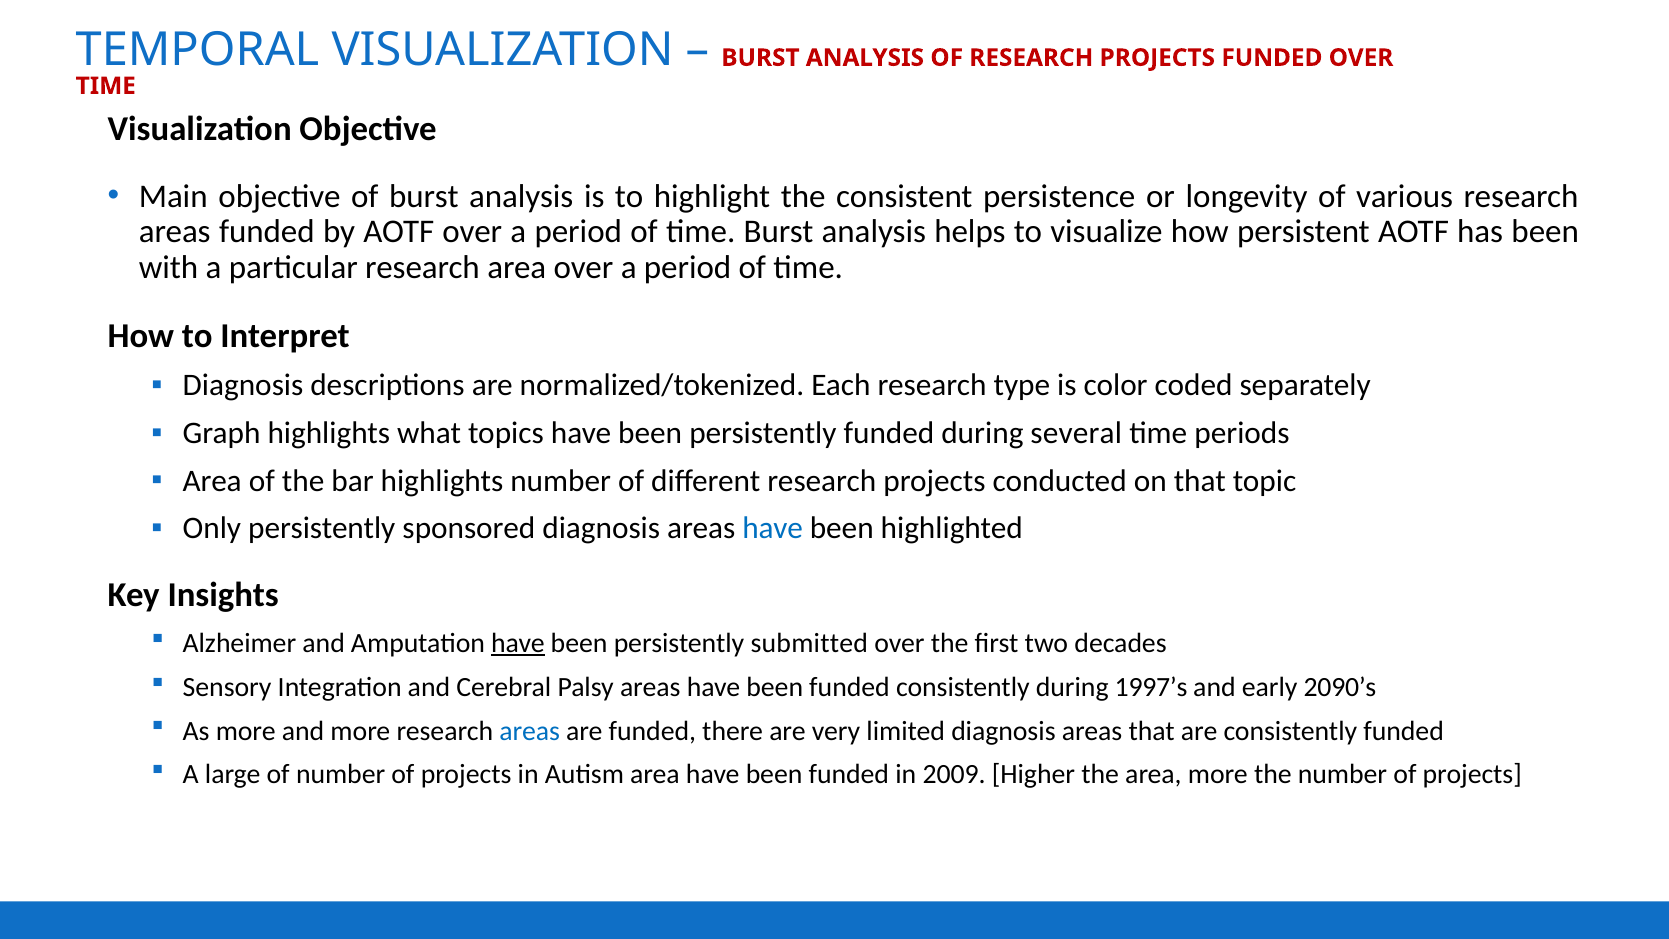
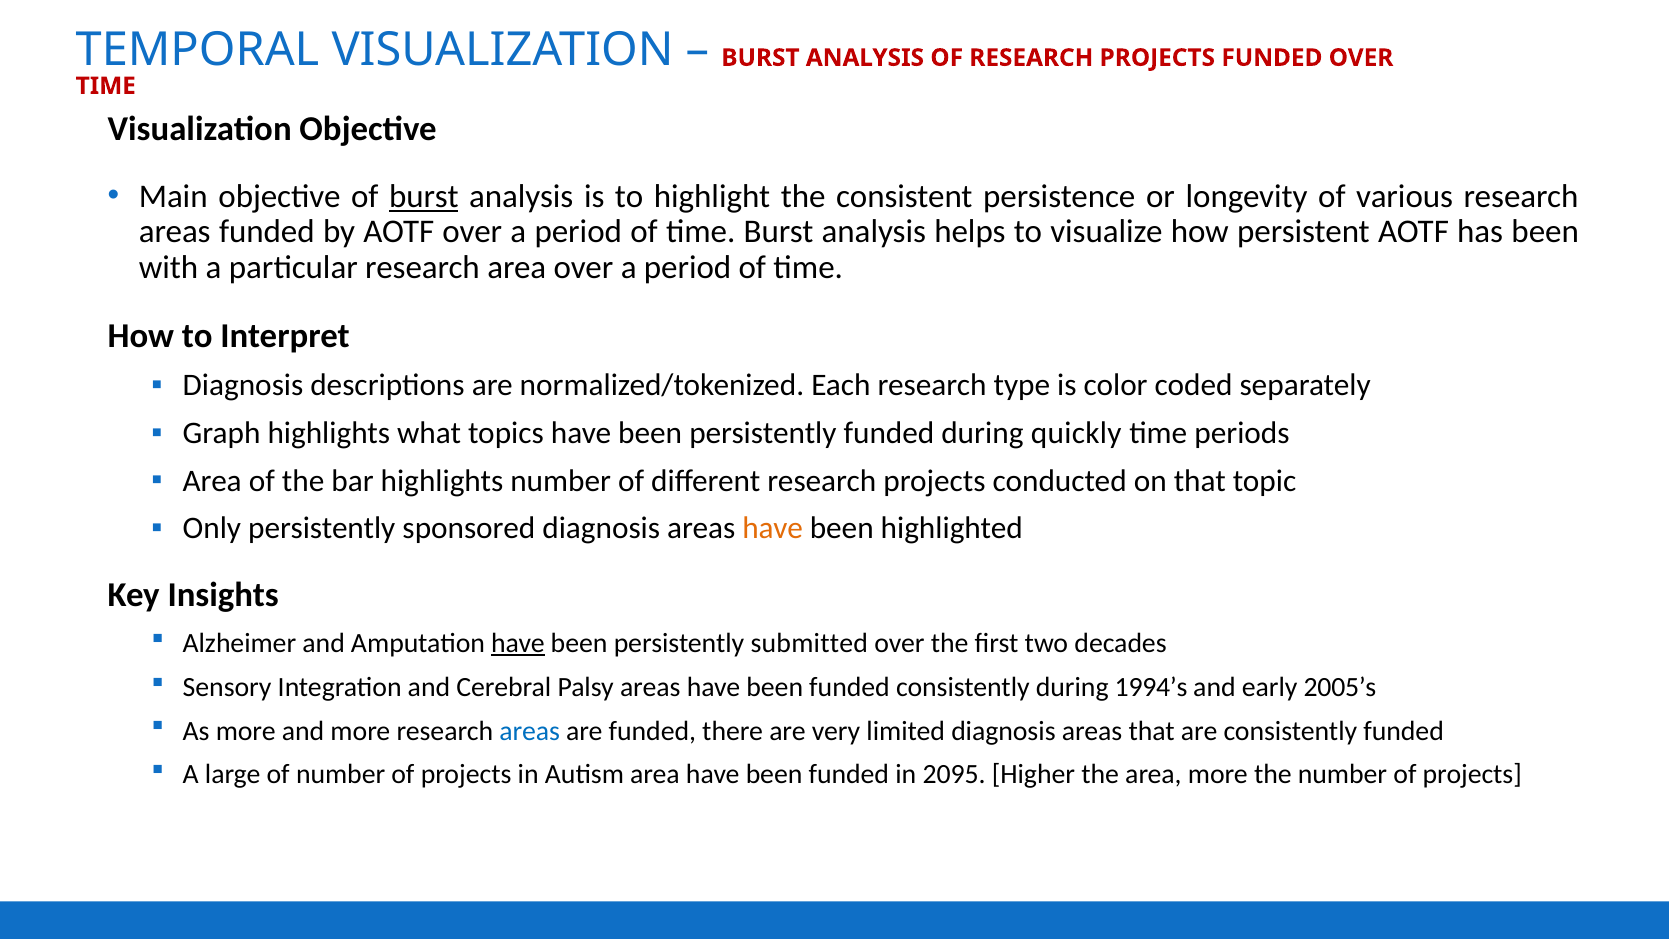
burst at (424, 196) underline: none -> present
several: several -> quickly
have at (773, 528) colour: blue -> orange
1997’s: 1997’s -> 1994’s
2090’s: 2090’s -> 2005’s
2009: 2009 -> 2095
